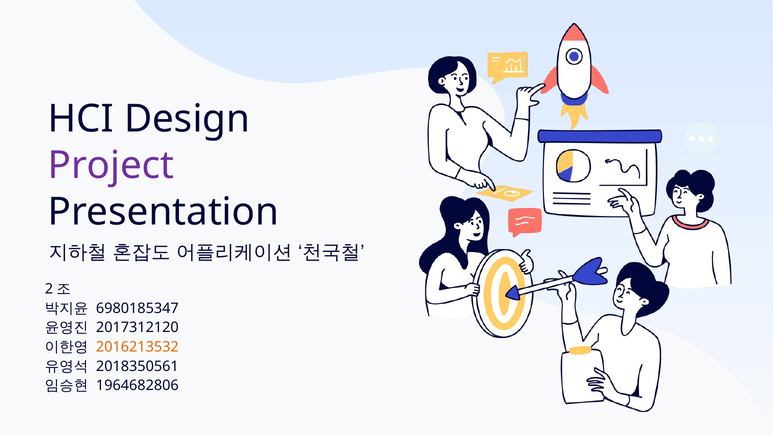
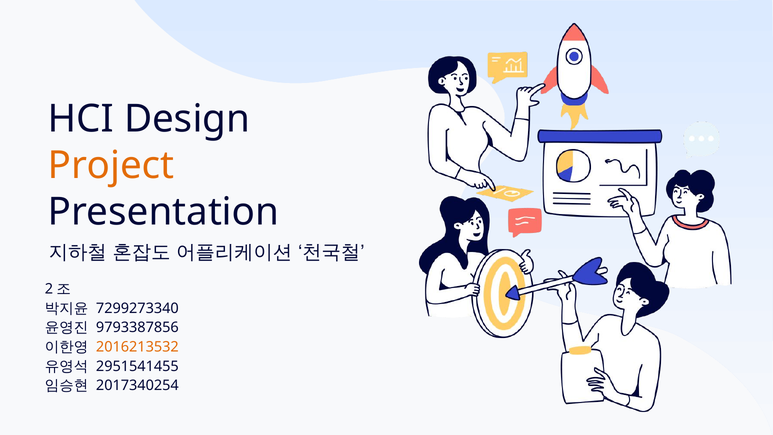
Project colour: purple -> orange
6980185347: 6980185347 -> 7299273340
2017312120: 2017312120 -> 9793387856
2018350561: 2018350561 -> 2951541455
1964682806: 1964682806 -> 2017340254
